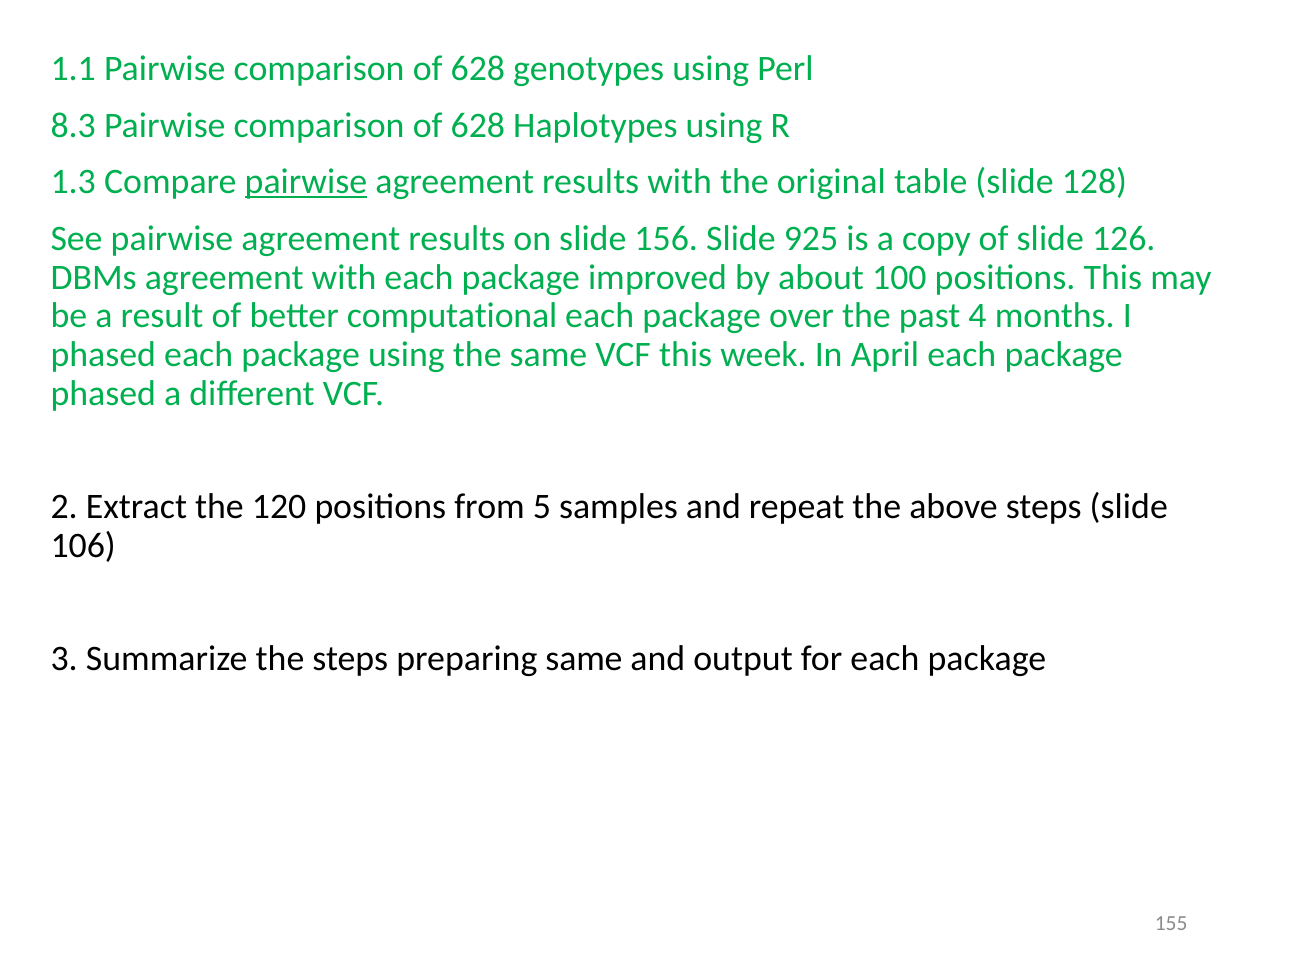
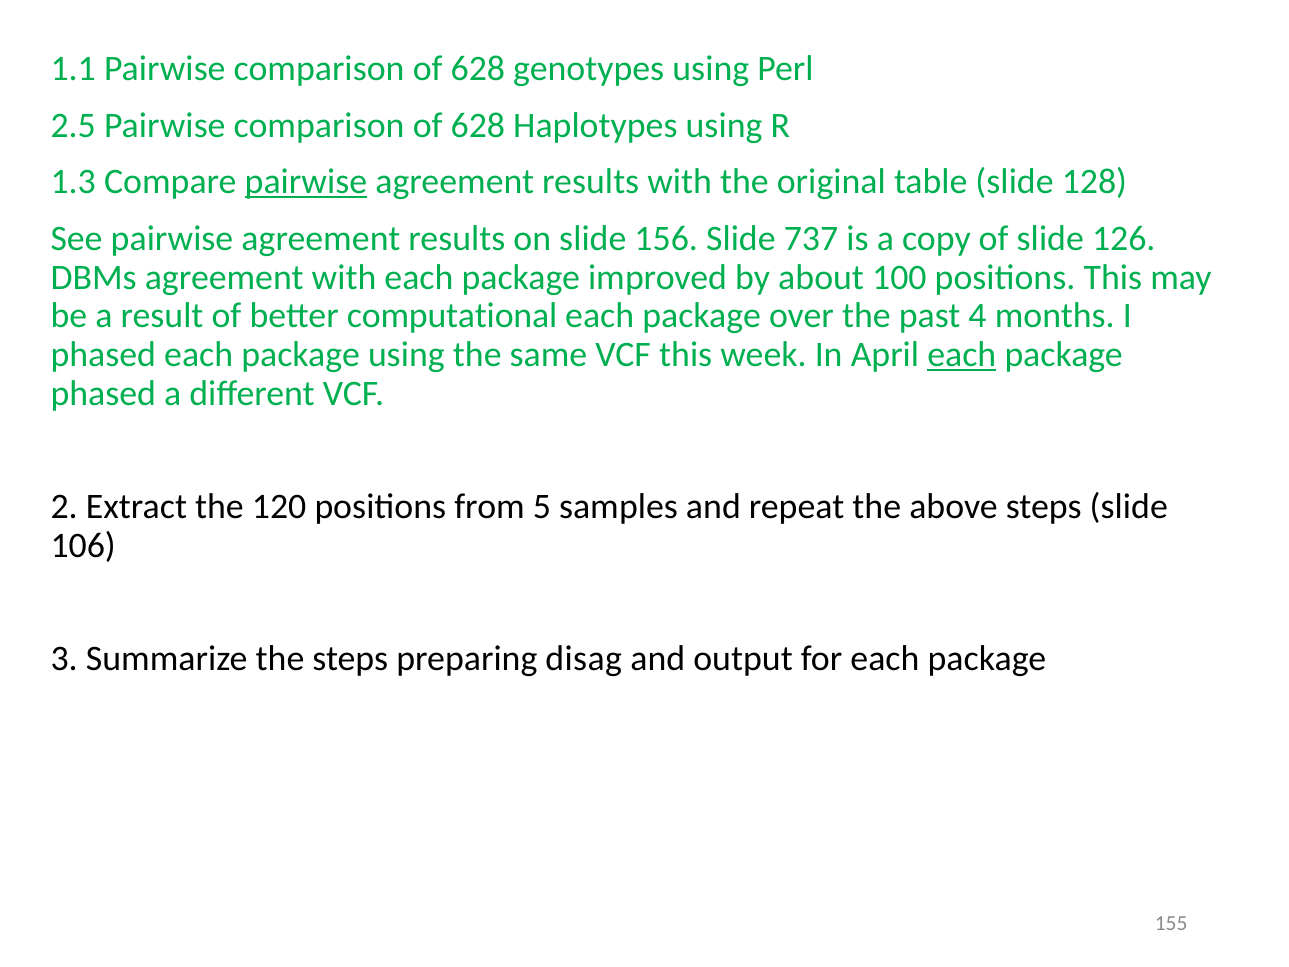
8.3: 8.3 -> 2.5
925: 925 -> 737
each at (962, 355) underline: none -> present
preparing same: same -> disag
